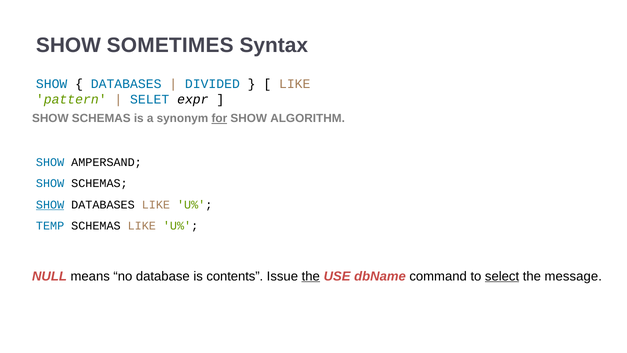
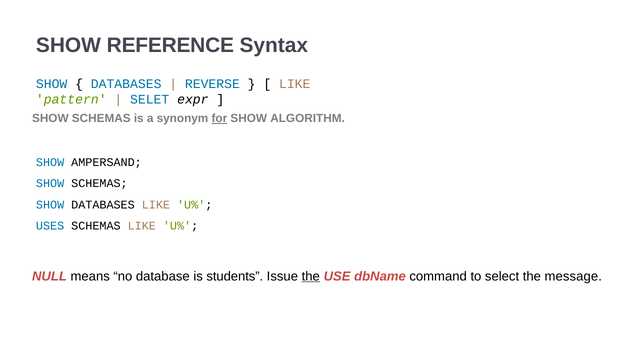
SOMETIMES: SOMETIMES -> REFERENCE
DIVIDED: DIVIDED -> REVERSE
SHOW at (50, 205) underline: present -> none
TEMP: TEMP -> USES
contents: contents -> students
select underline: present -> none
